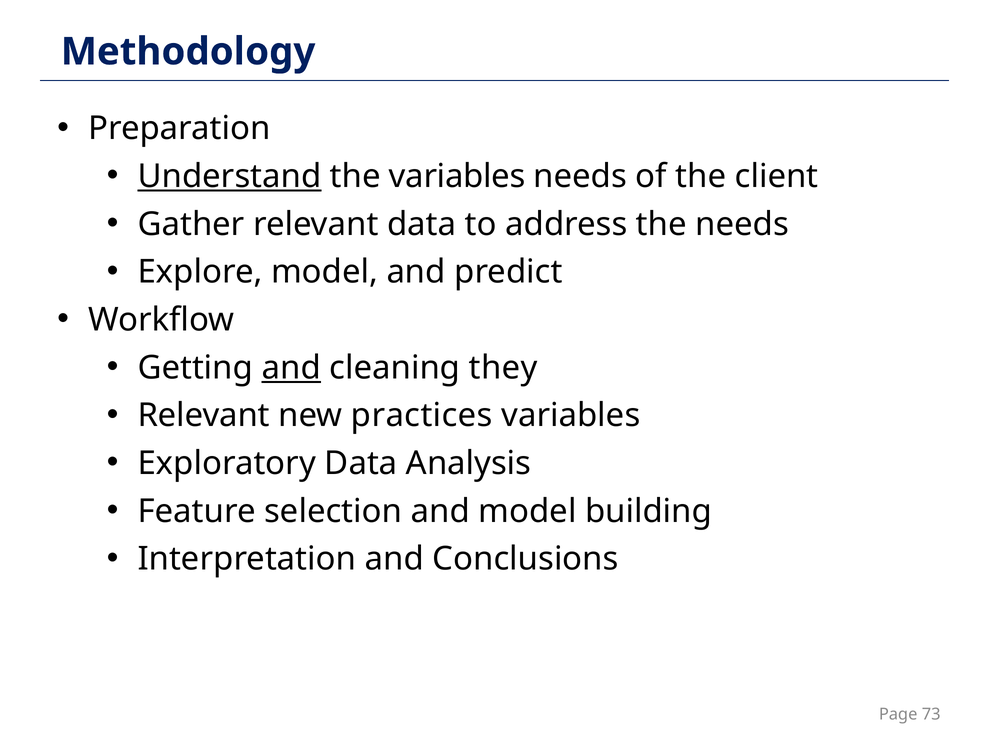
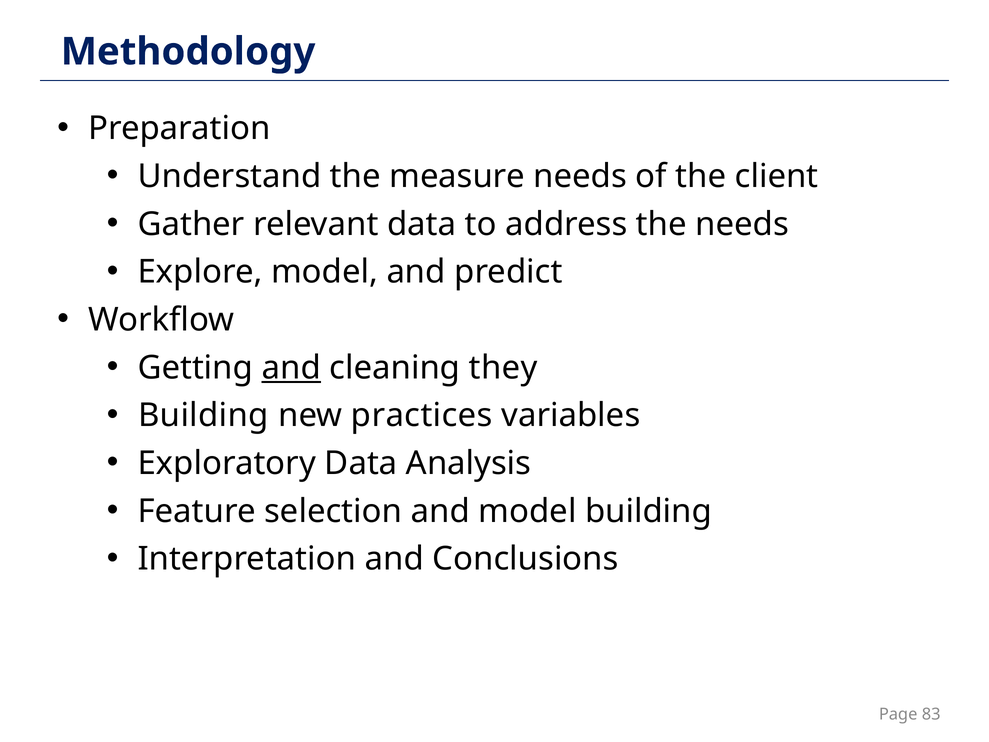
Understand underline: present -> none
the variables: variables -> measure
Relevant at (204, 415): Relevant -> Building
73: 73 -> 83
